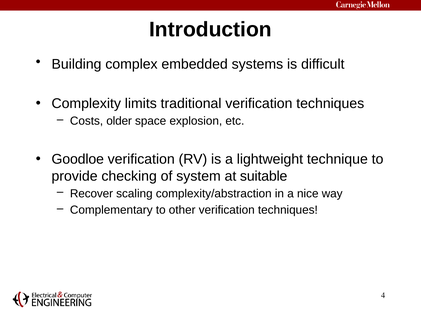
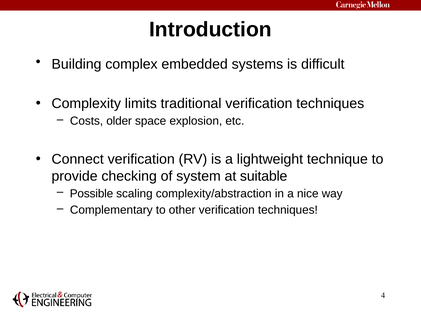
Goodloe: Goodloe -> Connect
Recover: Recover -> Possible
